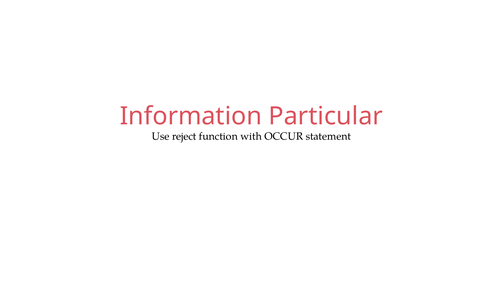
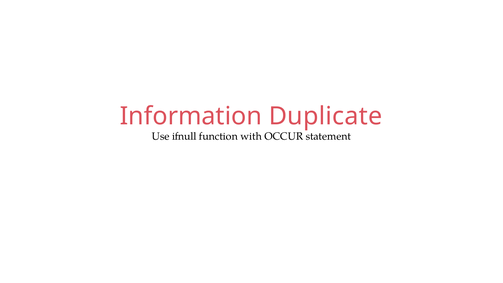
Particular: Particular -> Duplicate
reject: reject -> ifnull
